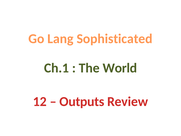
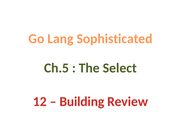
Ch.1: Ch.1 -> Ch.5
World: World -> Select
Outputs: Outputs -> Building
